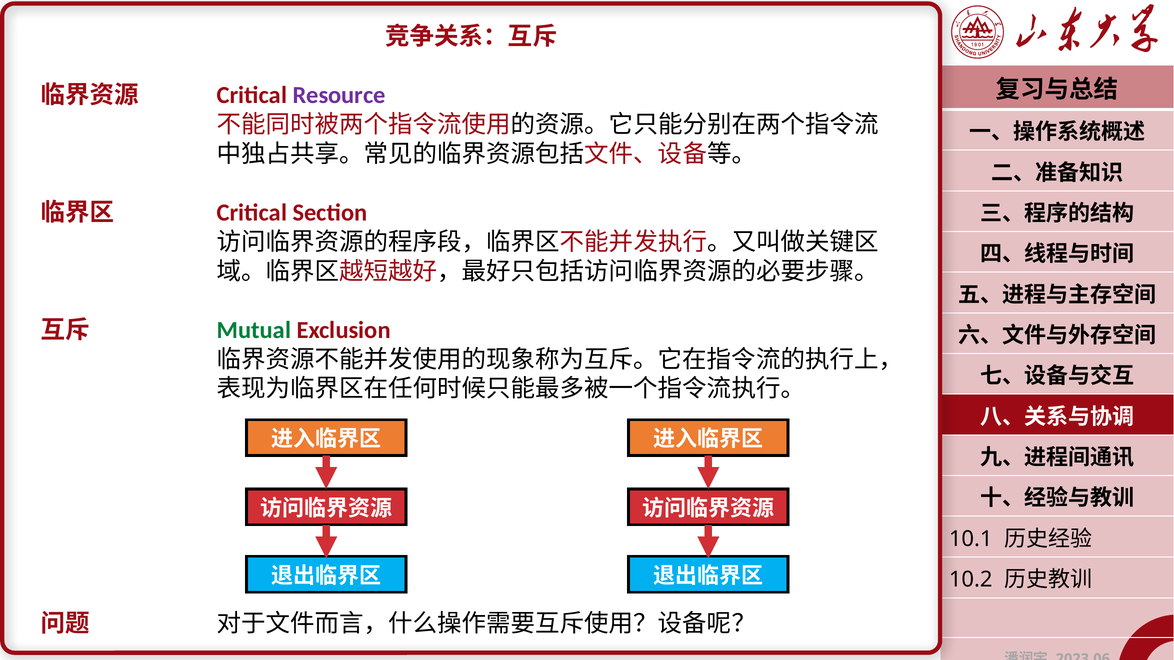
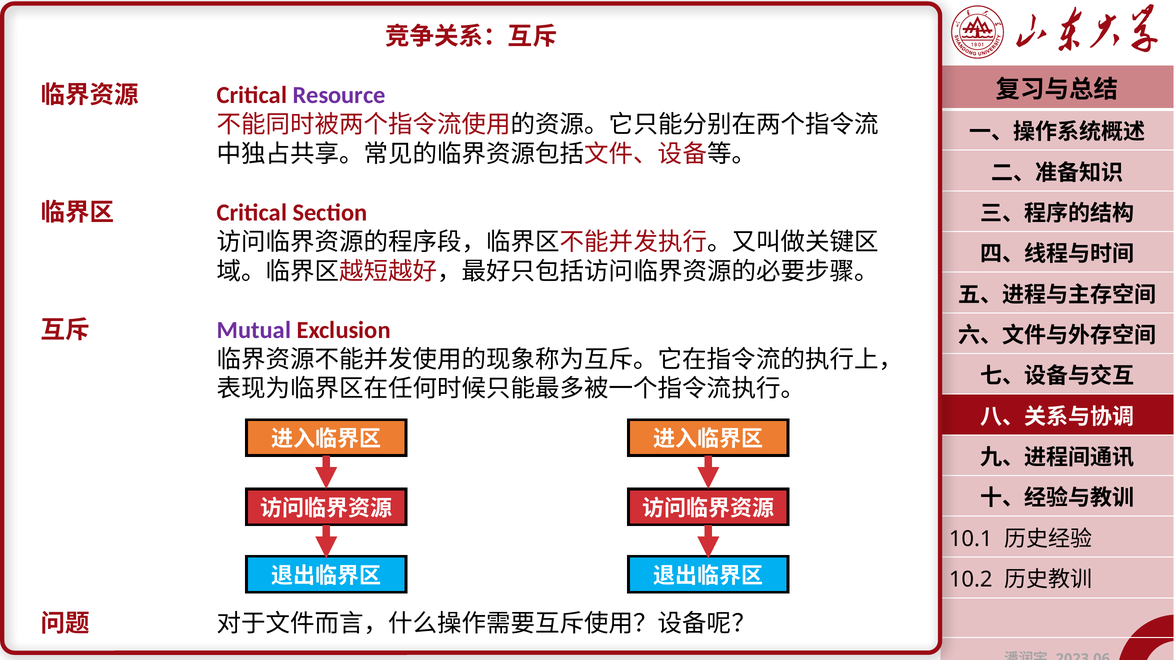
Mutual colour: green -> purple
